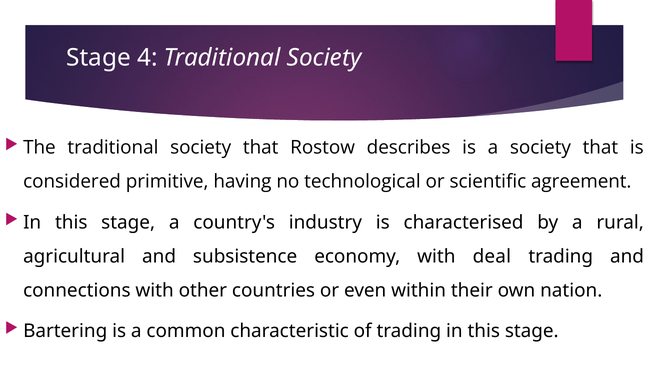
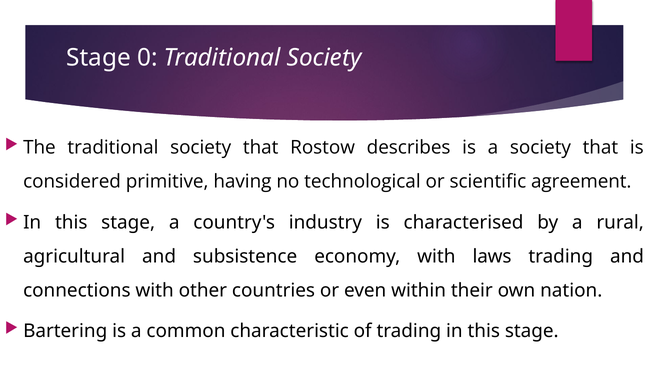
4: 4 -> 0
deal: deal -> laws
